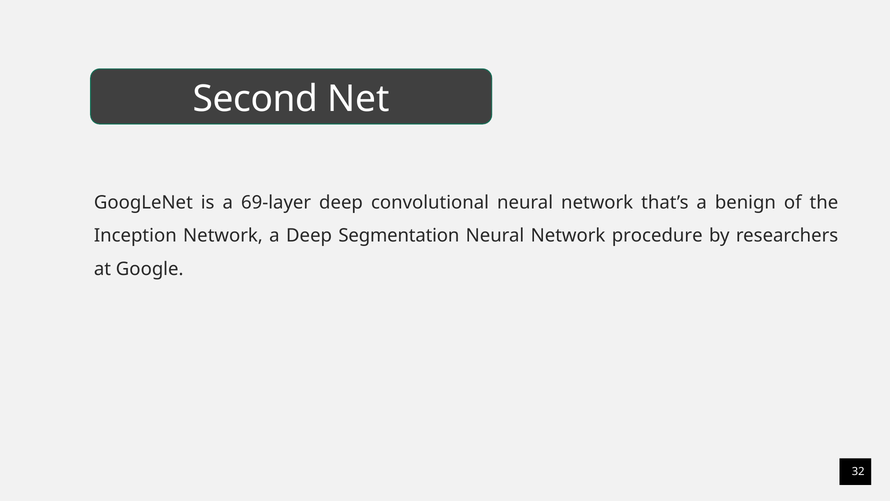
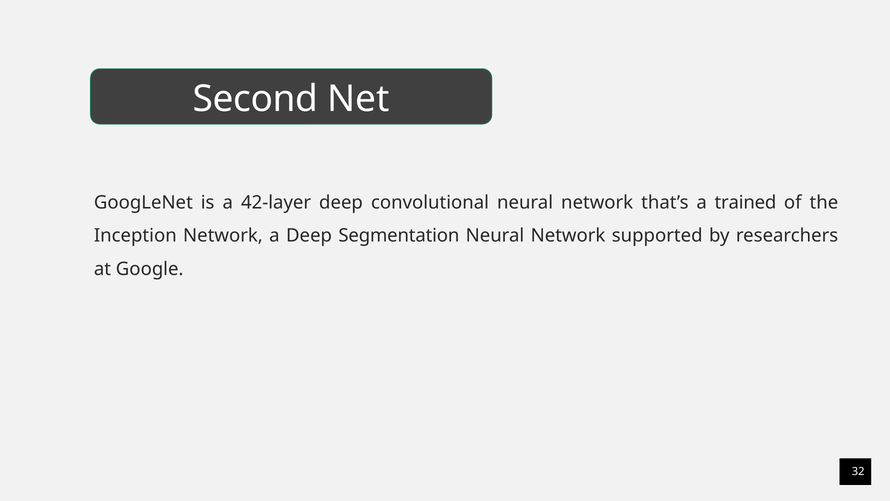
69-layer: 69-layer -> 42-layer
benign: benign -> trained
procedure: procedure -> supported
